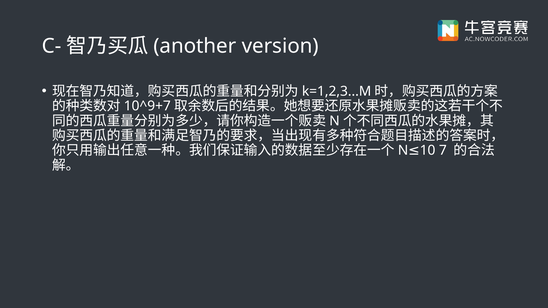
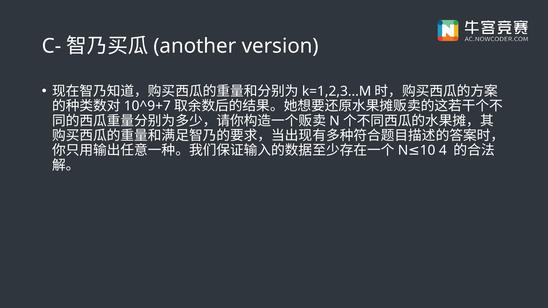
7: 7 -> 4
